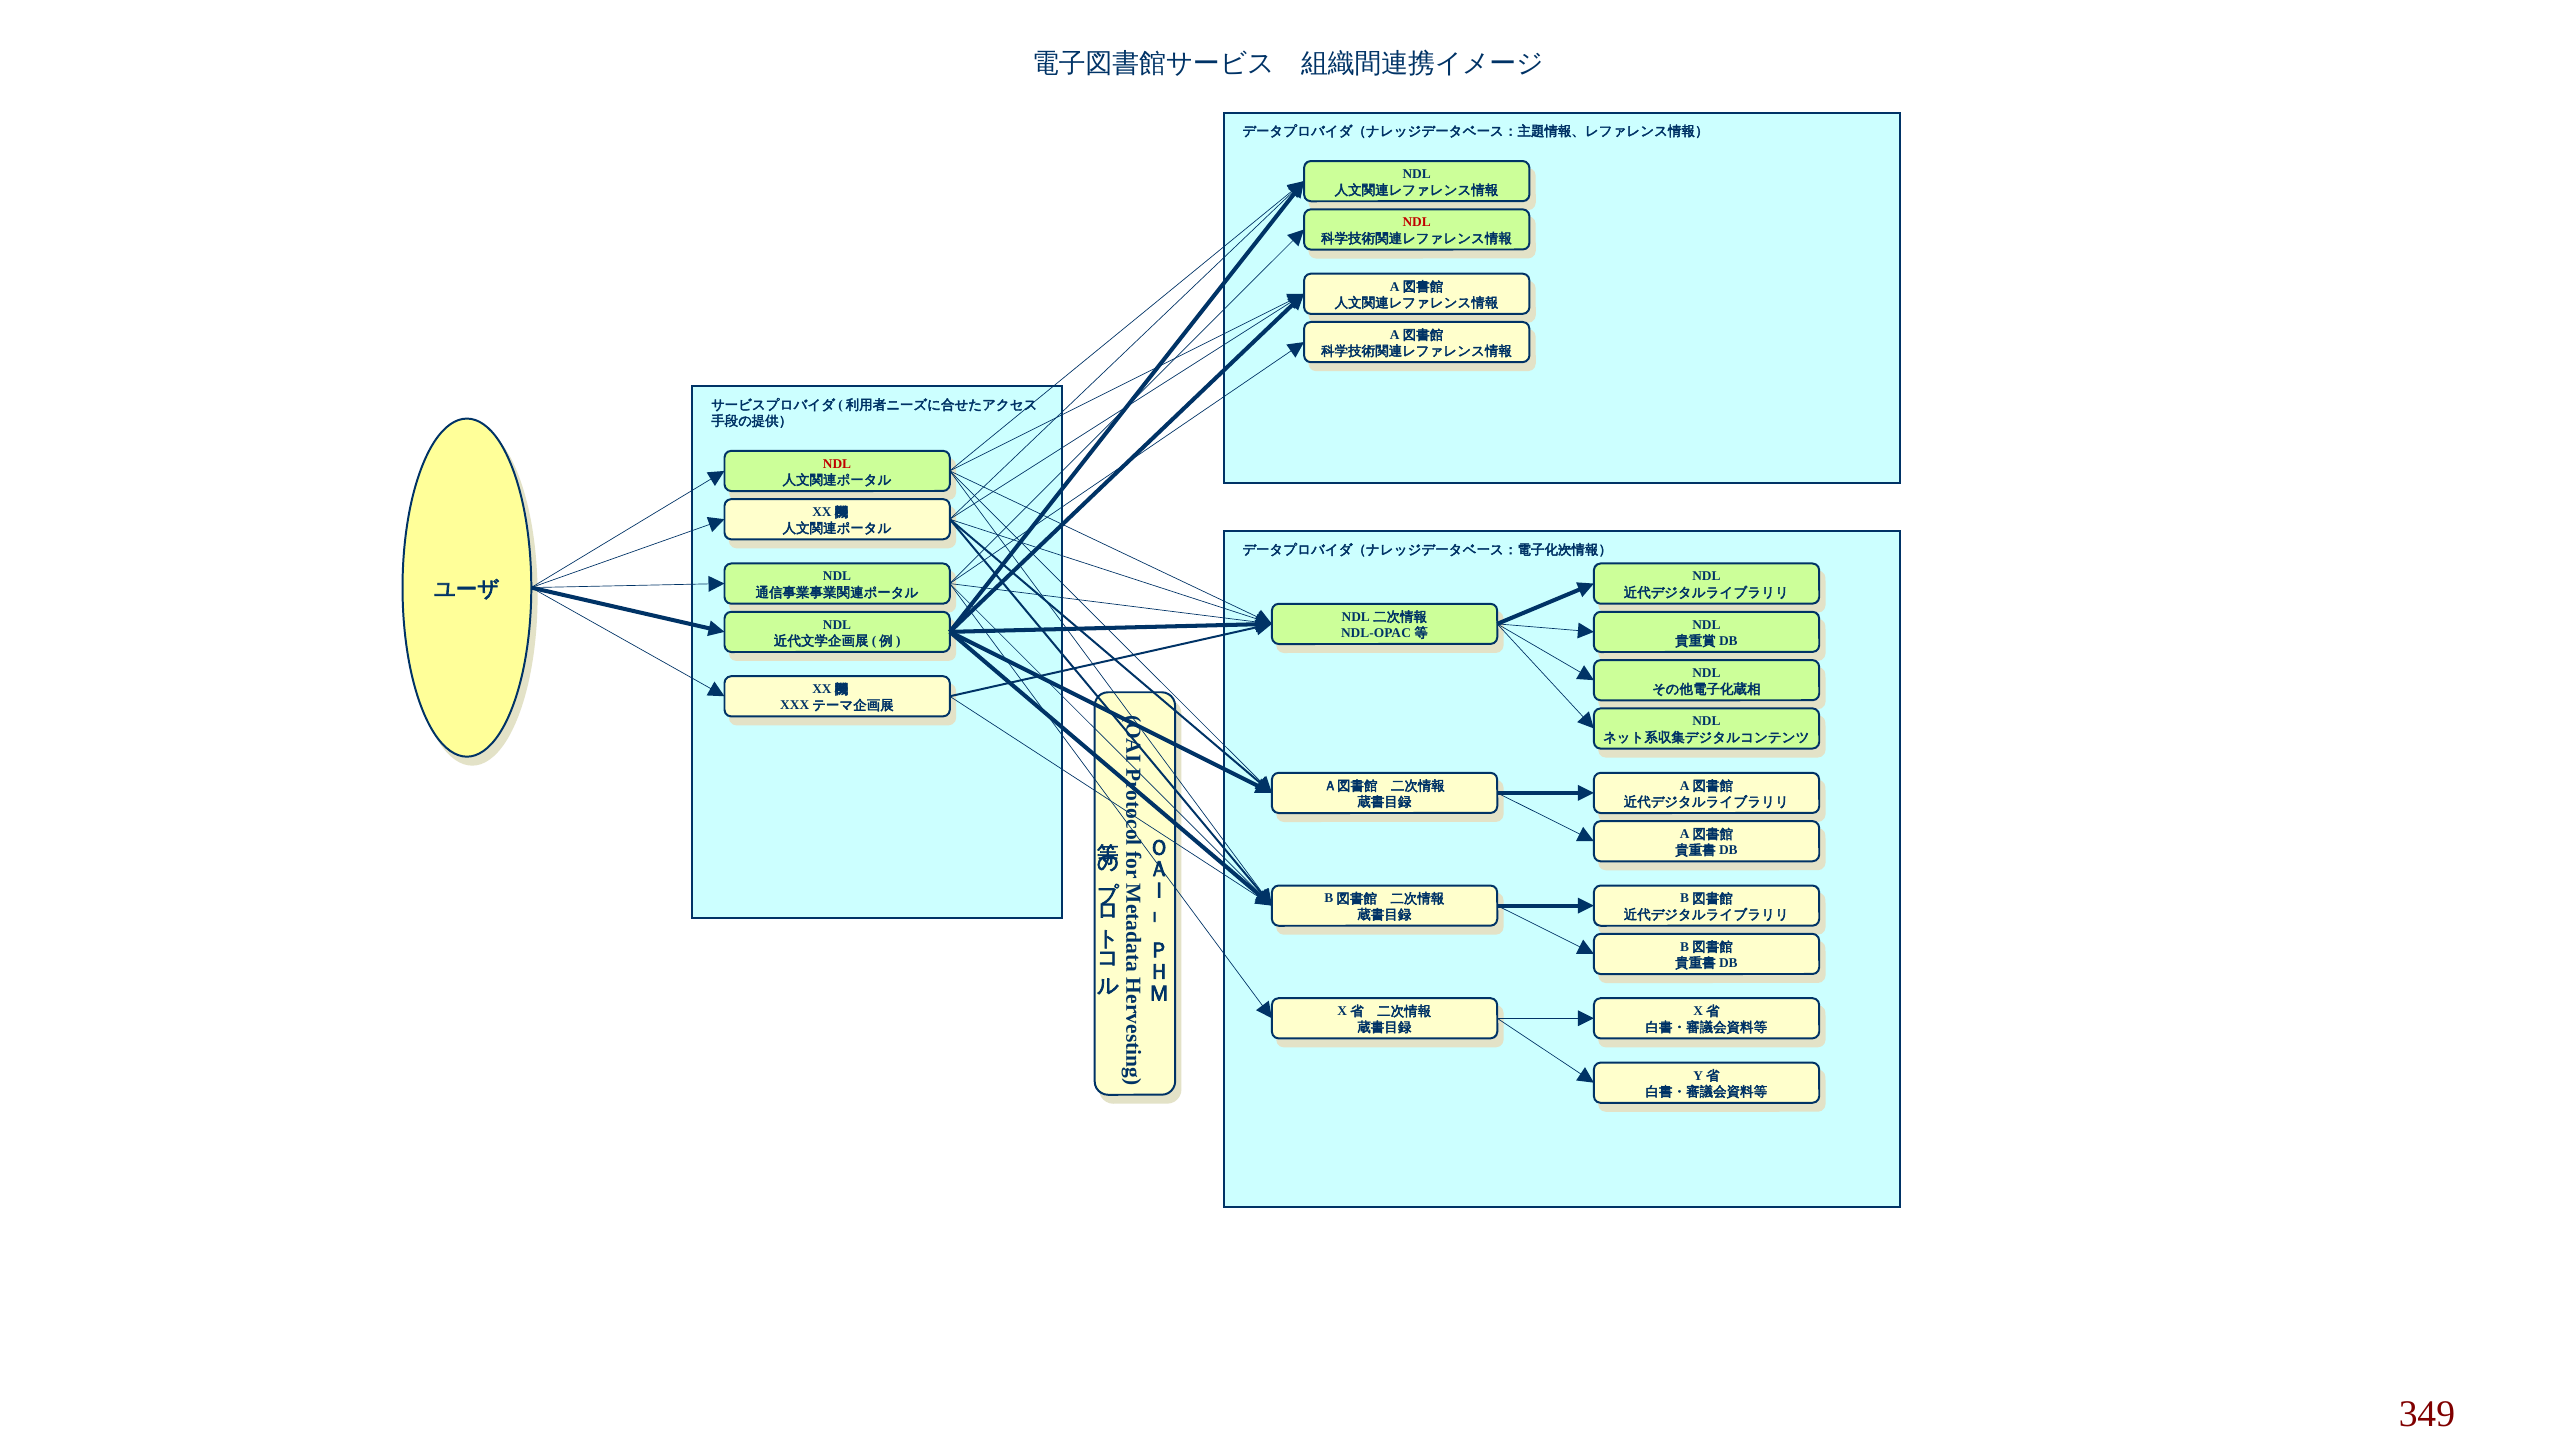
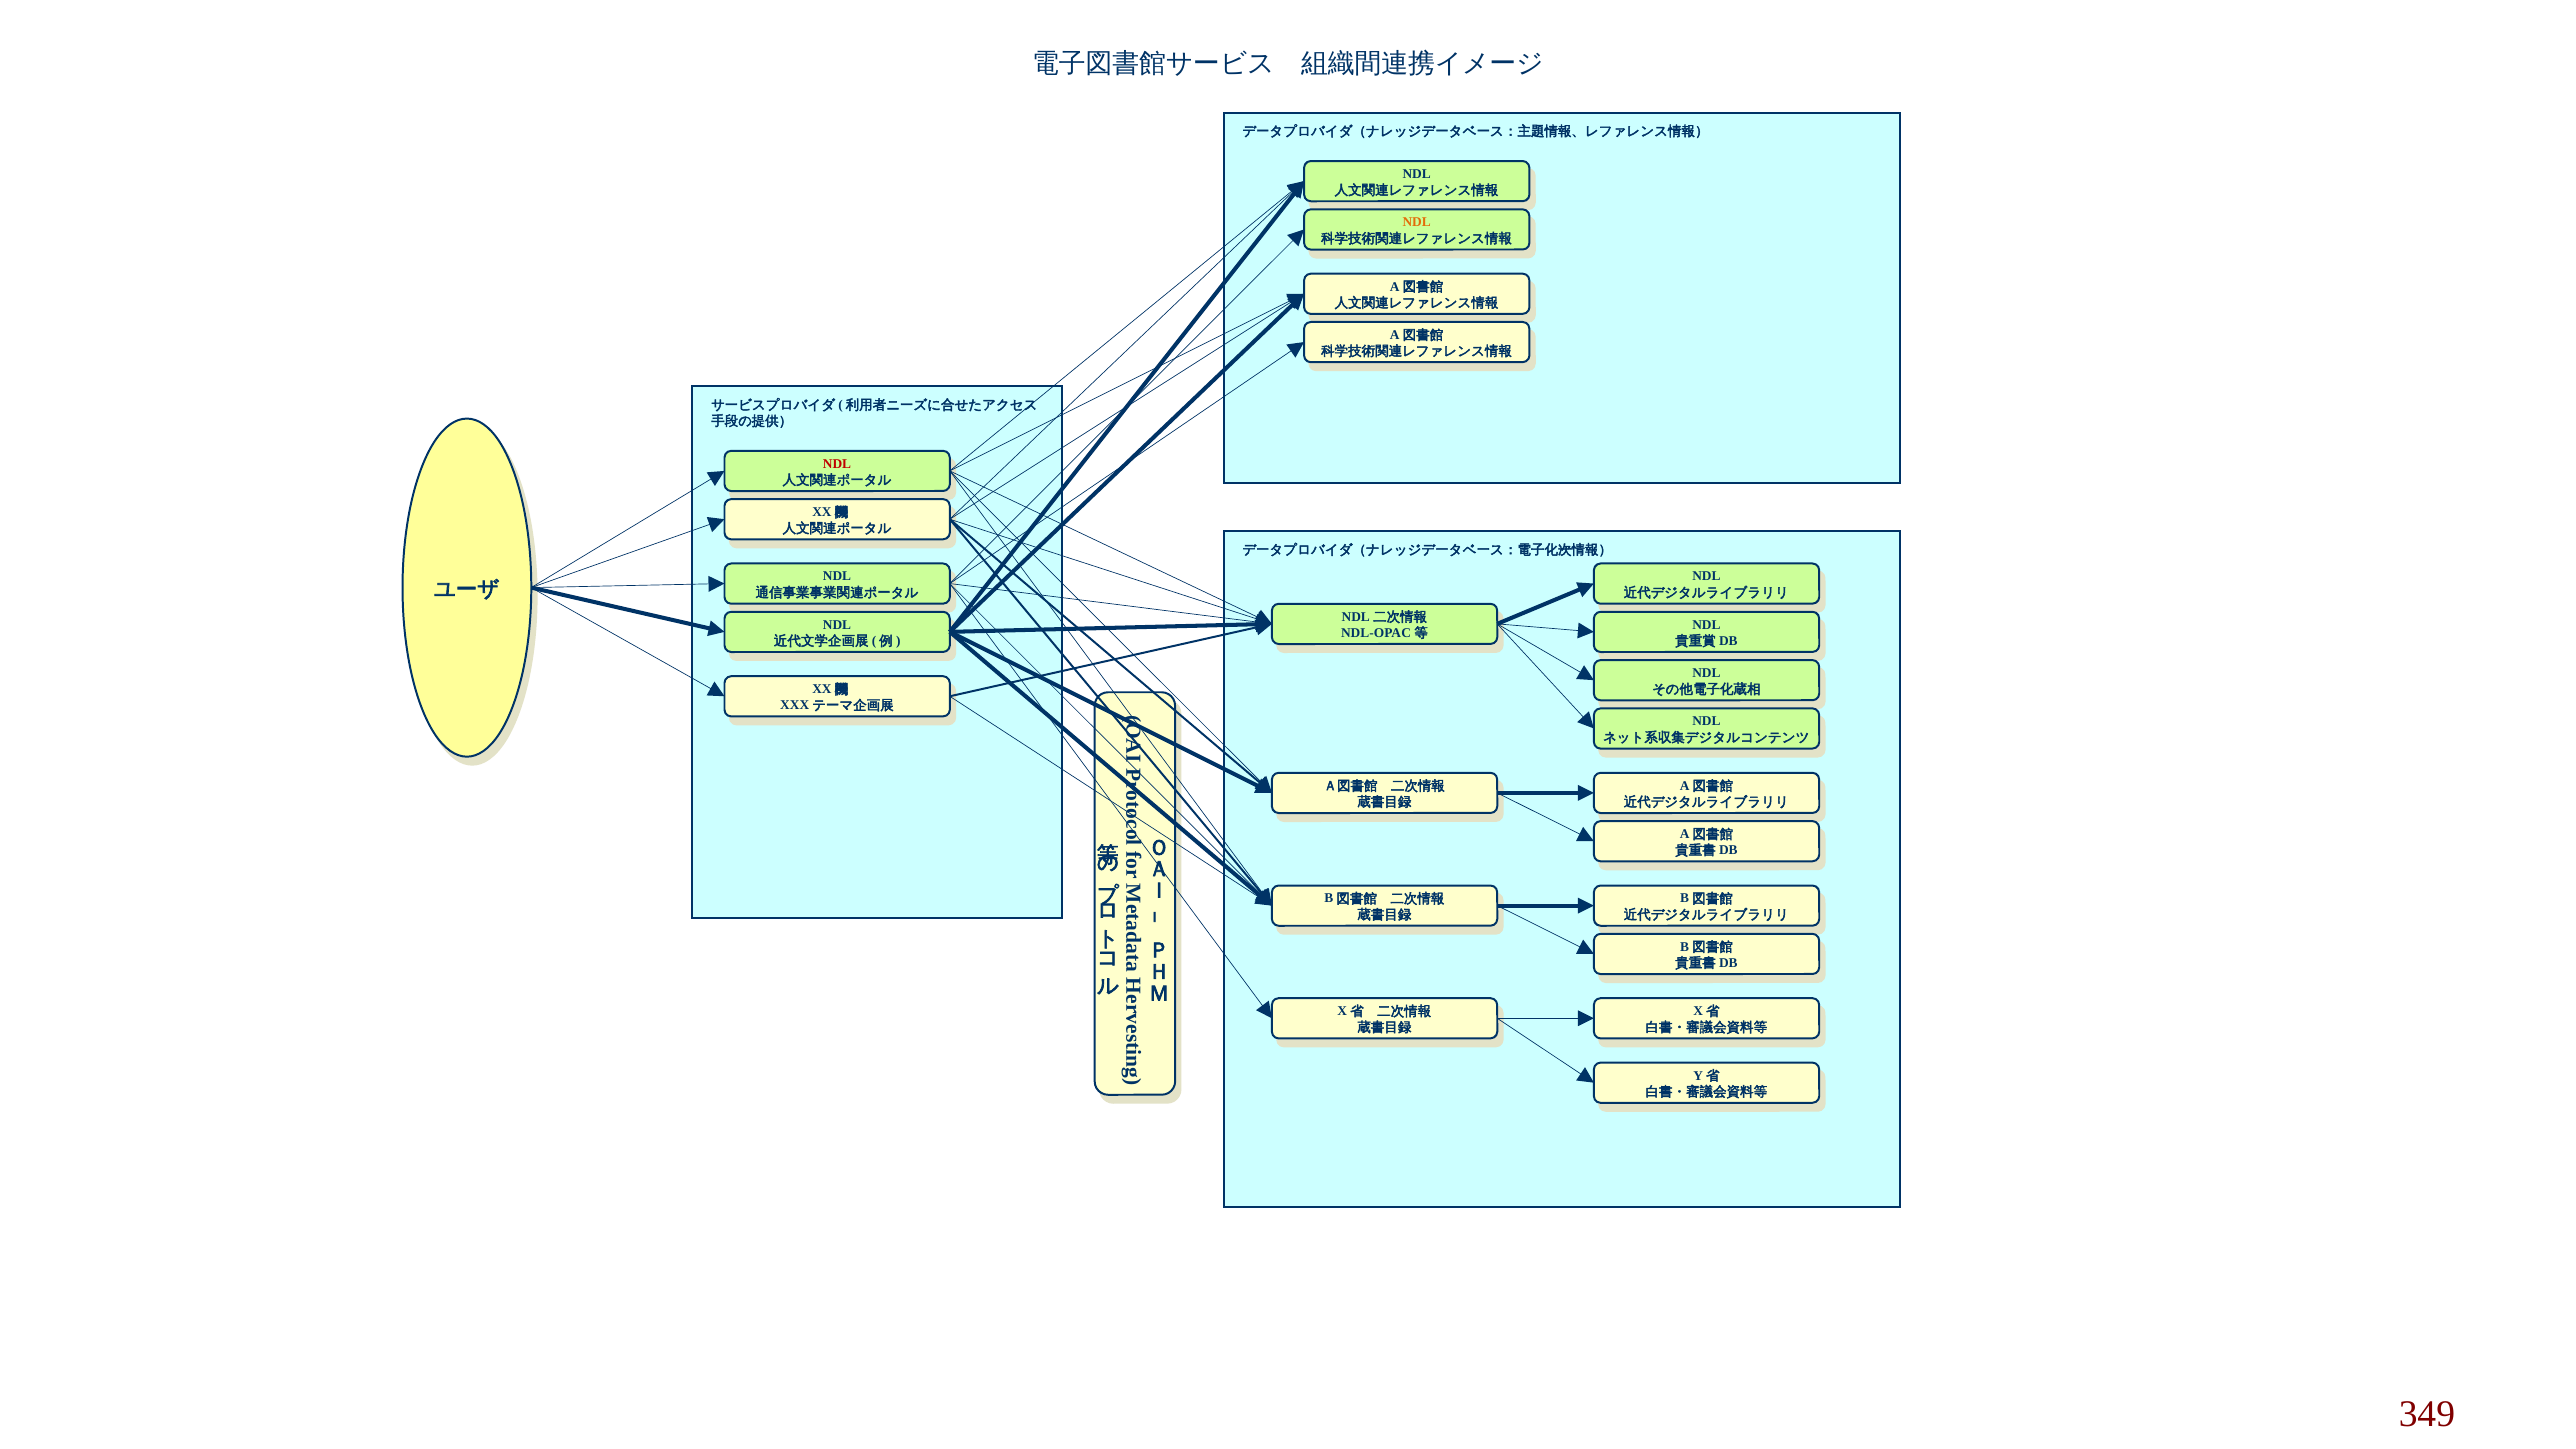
NDL at (1417, 222) colour: red -> orange
